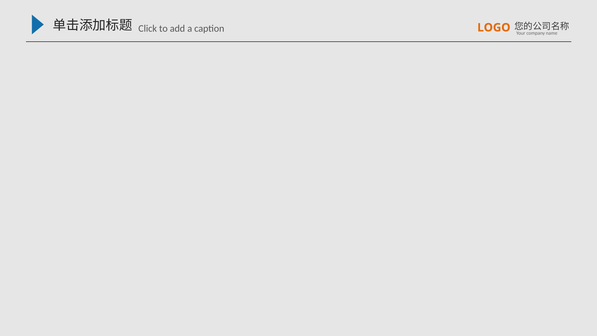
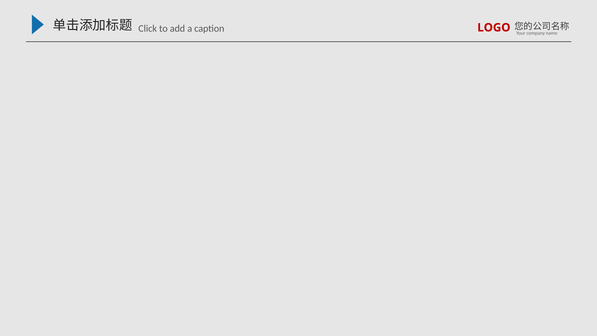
LOGO colour: orange -> red
